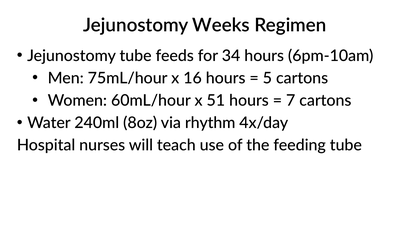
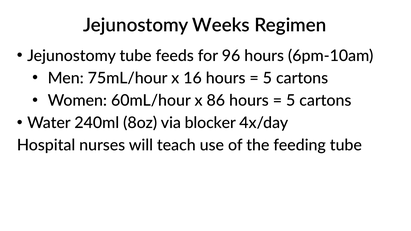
34: 34 -> 96
51: 51 -> 86
7 at (291, 101): 7 -> 5
rhythm: rhythm -> blocker
